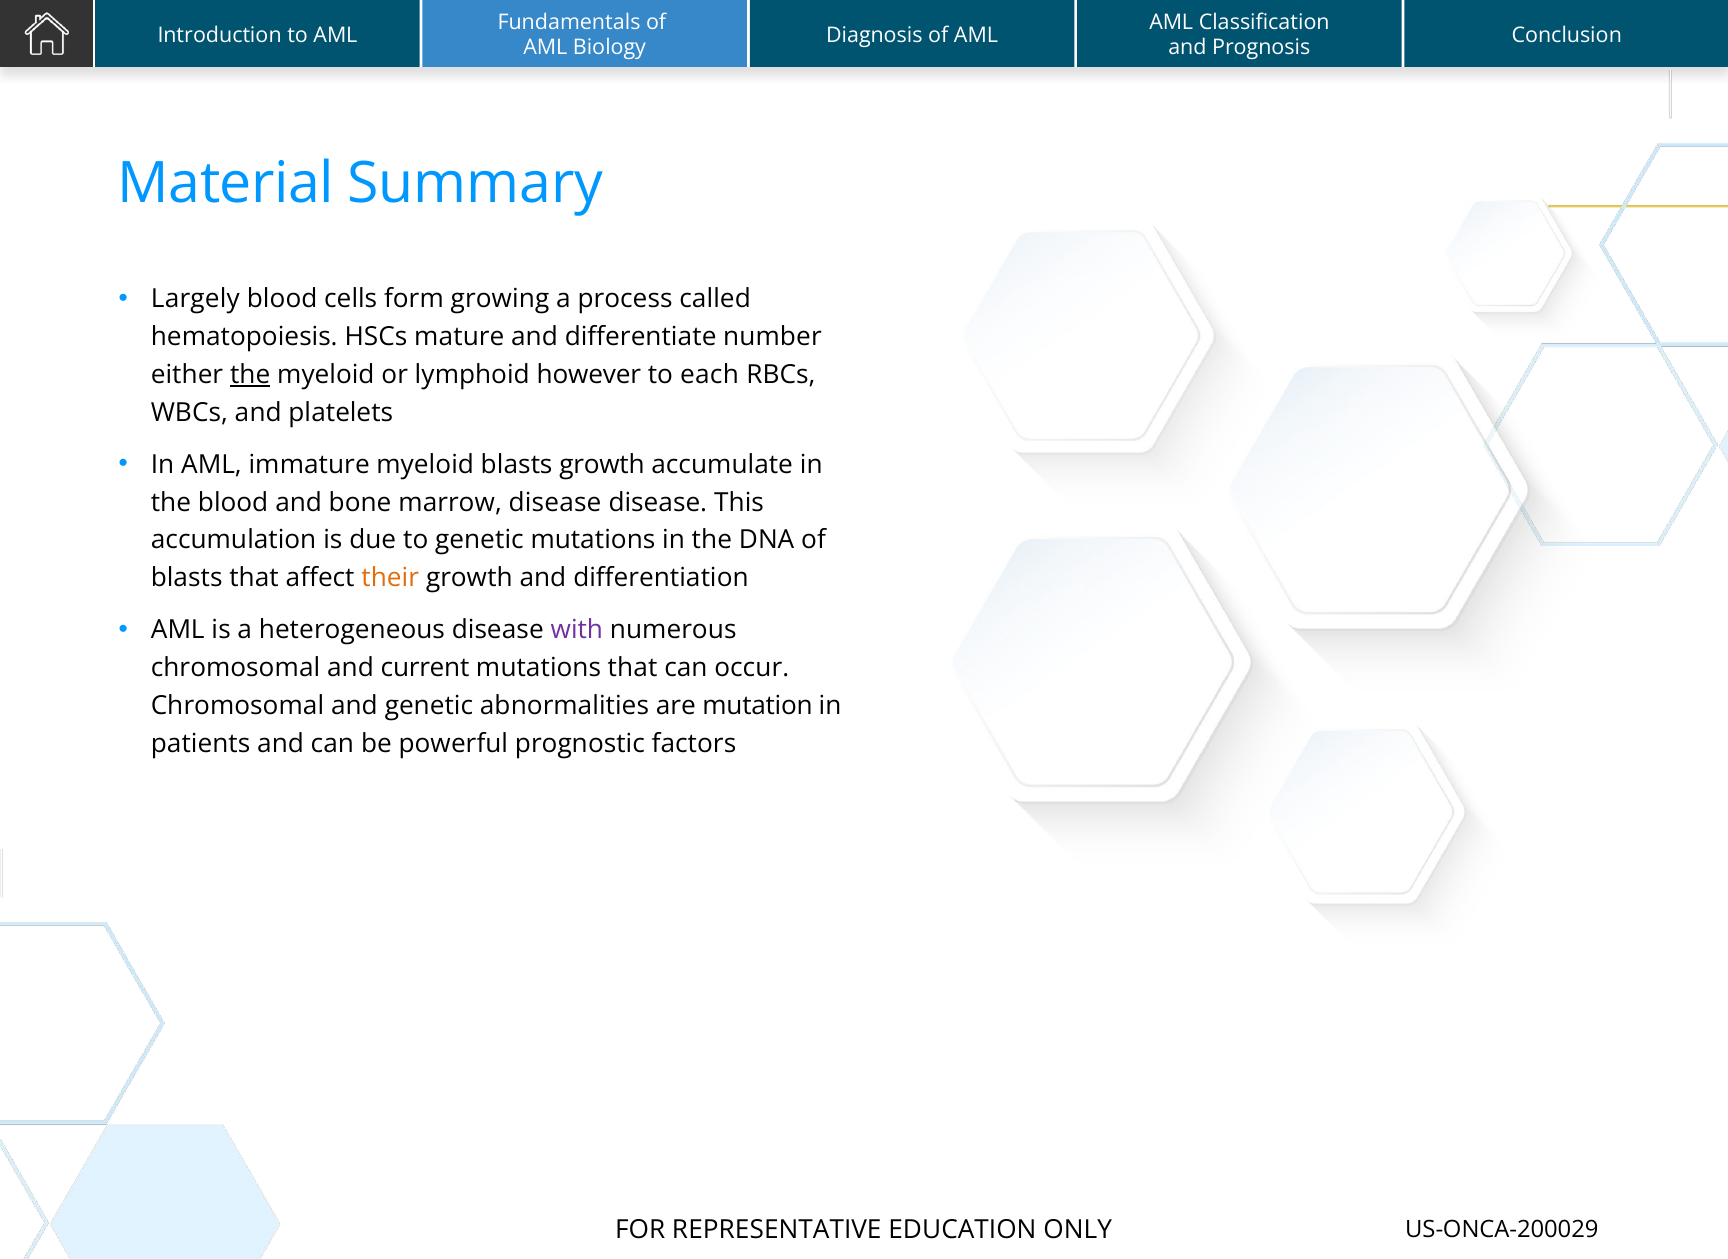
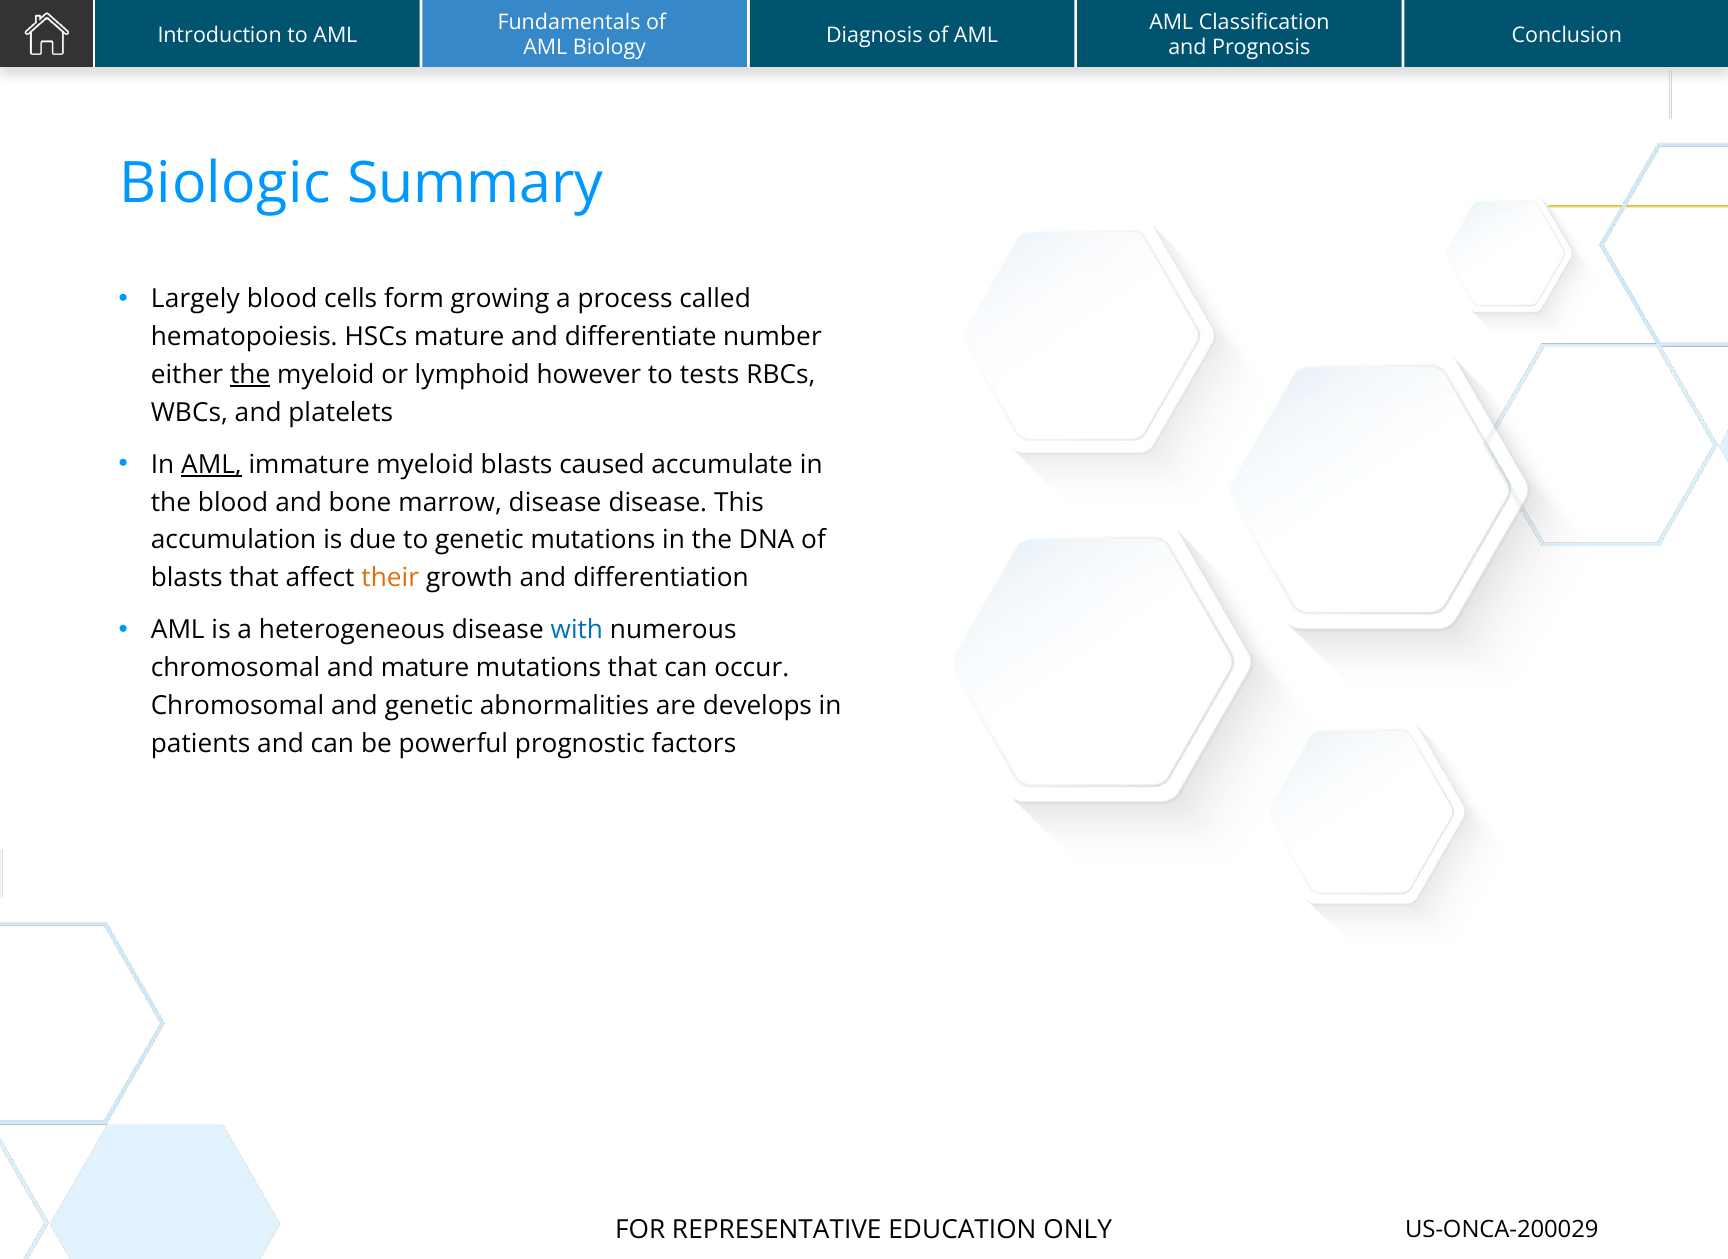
Material: Material -> Biologic
each: each -> tests
AML at (211, 465) underline: none -> present
blasts growth: growth -> caused
with colour: purple -> blue
and current: current -> mature
mutation: mutation -> develops
